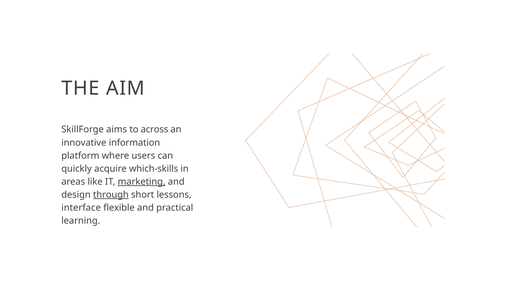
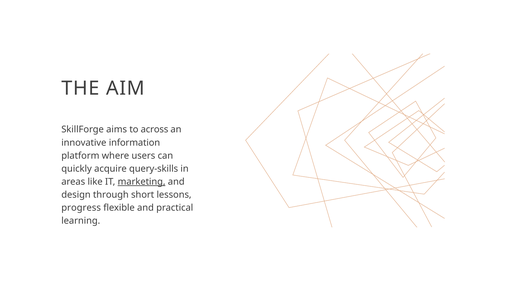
which-skills: which-skills -> query-skills
through underline: present -> none
interface: interface -> progress
